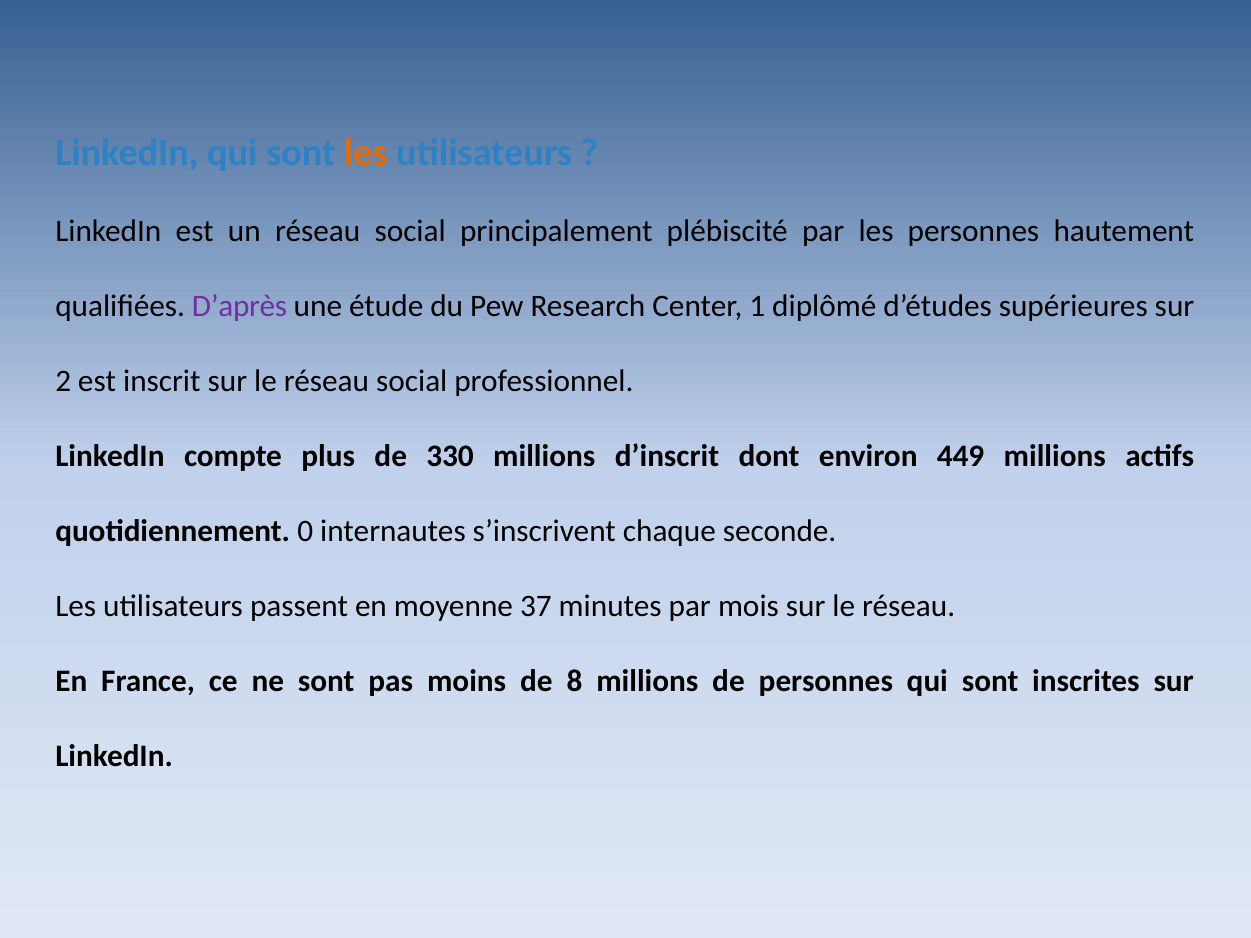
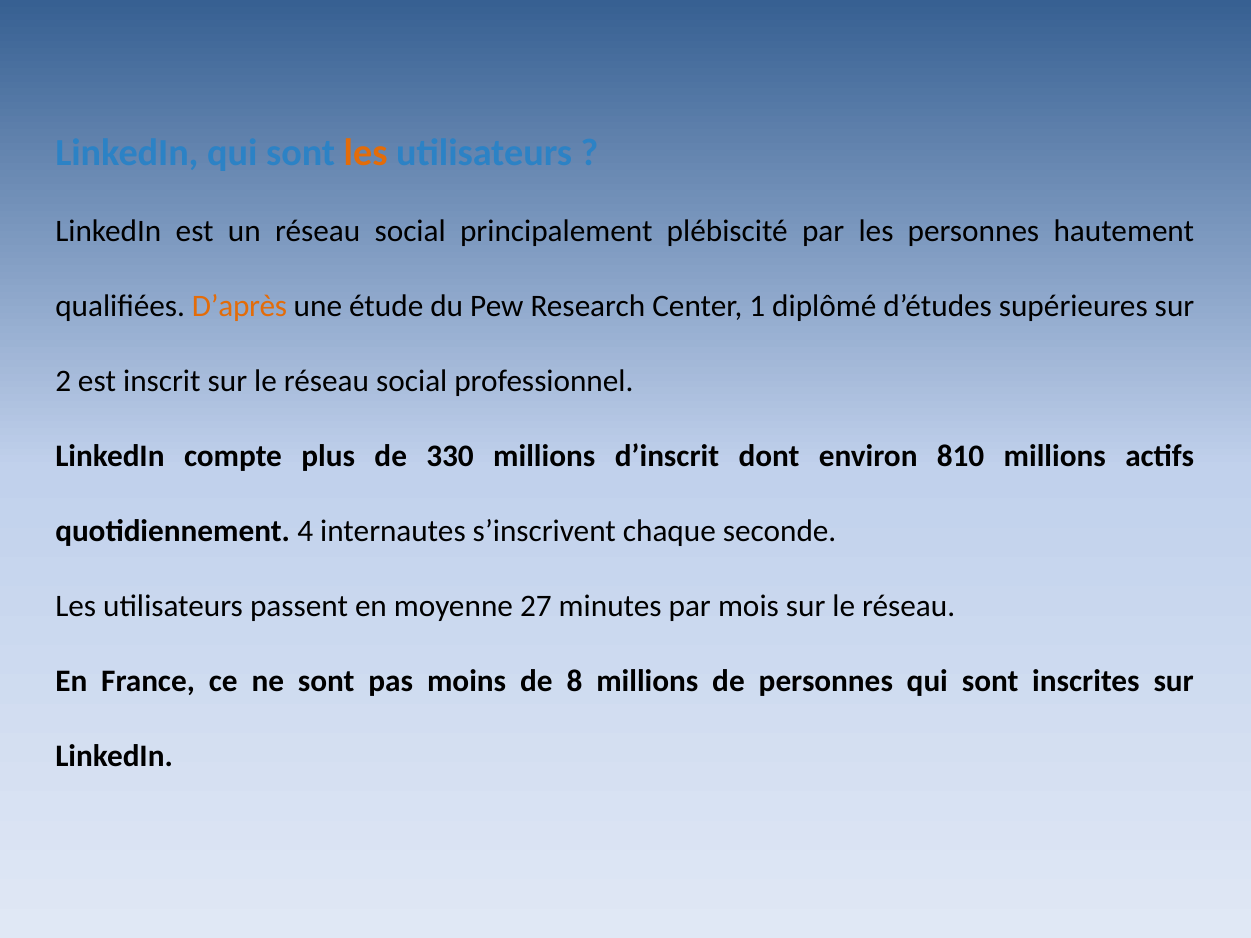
D’après colour: purple -> orange
449: 449 -> 810
0: 0 -> 4
37: 37 -> 27
